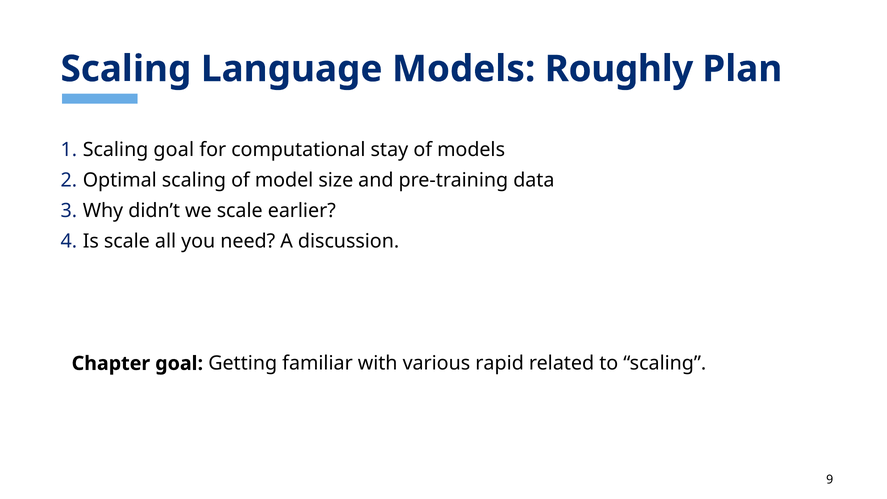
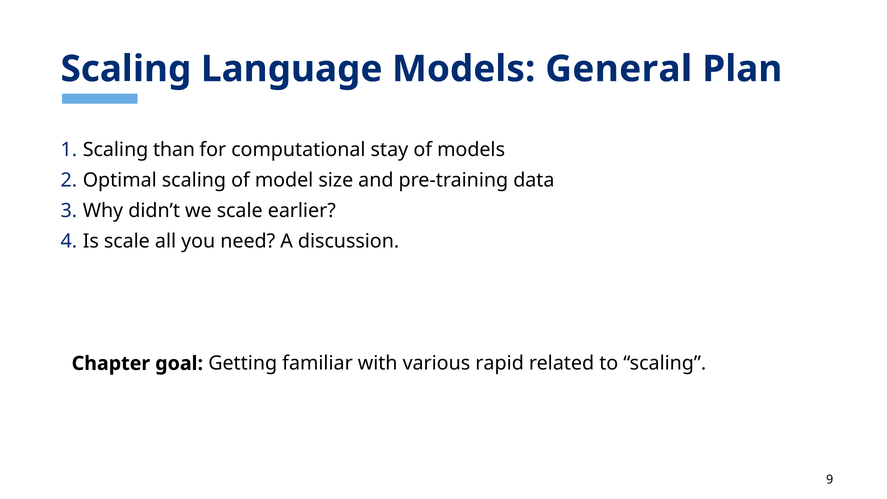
Roughly: Roughly -> General
Scaling goal: goal -> than
